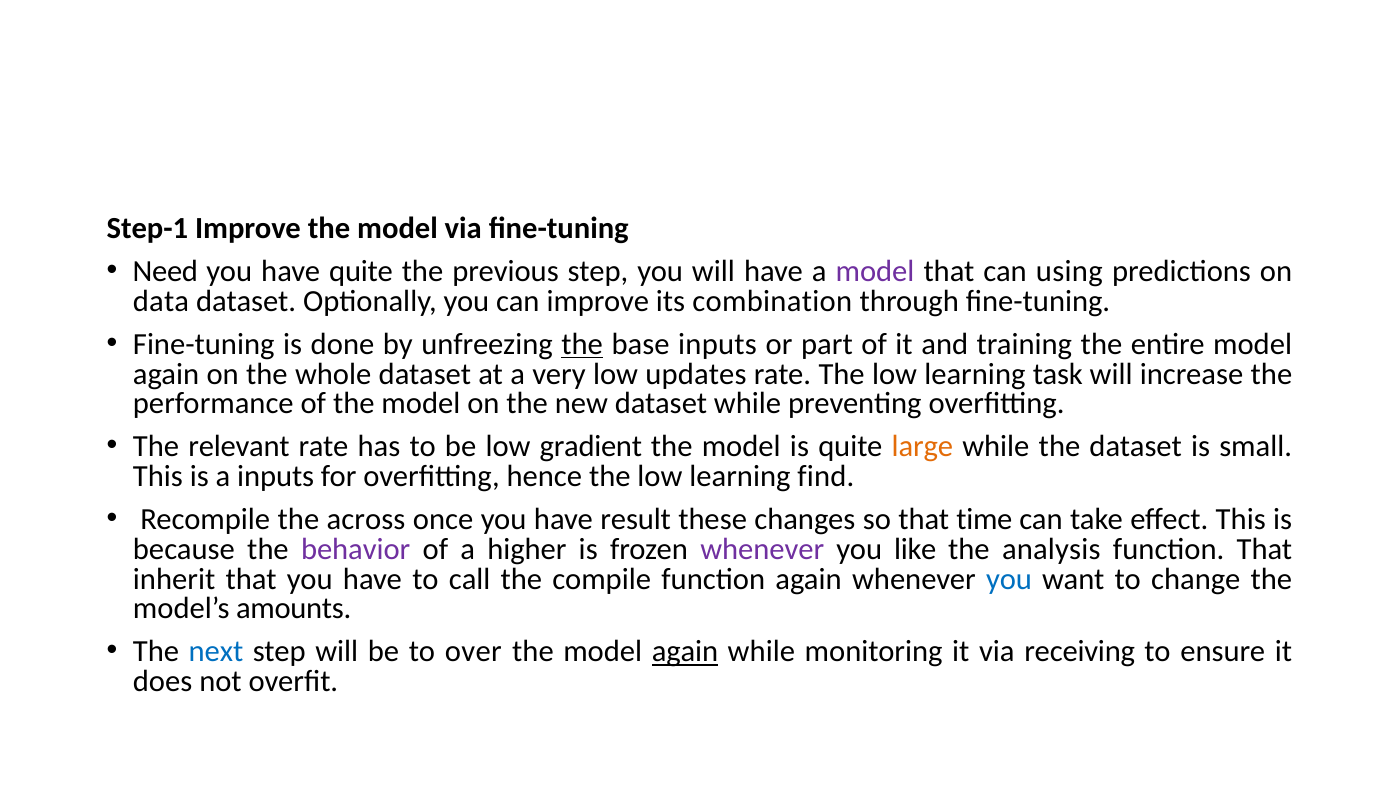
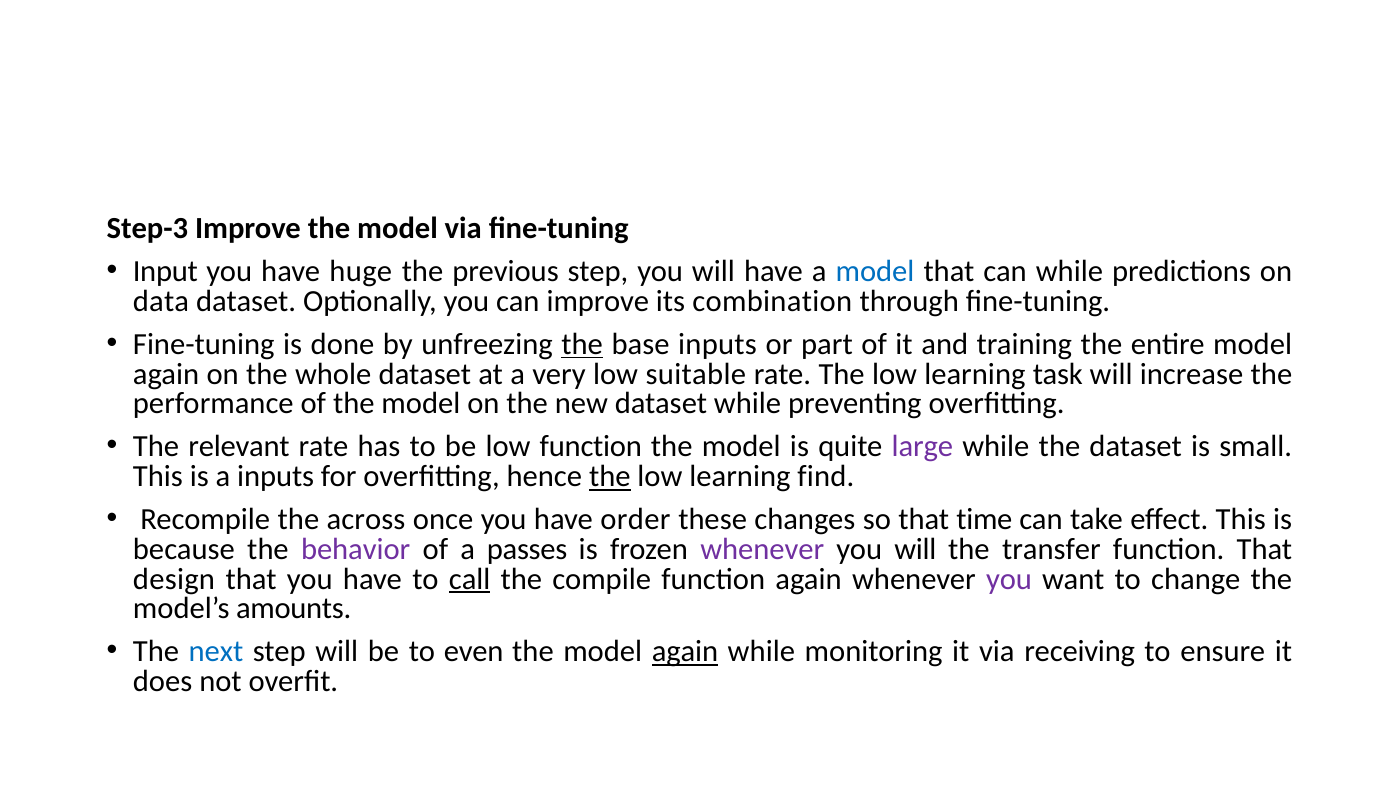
Step-1: Step-1 -> Step-3
Need: Need -> Input
have quite: quite -> huge
model at (875, 271) colour: purple -> blue
can using: using -> while
updates: updates -> suitable
low gradient: gradient -> function
large colour: orange -> purple
the at (610, 476) underline: none -> present
result: result -> order
higher: higher -> passes
like at (915, 549): like -> will
analysis: analysis -> transfer
inherit: inherit -> design
call underline: none -> present
you at (1009, 579) colour: blue -> purple
over: over -> even
